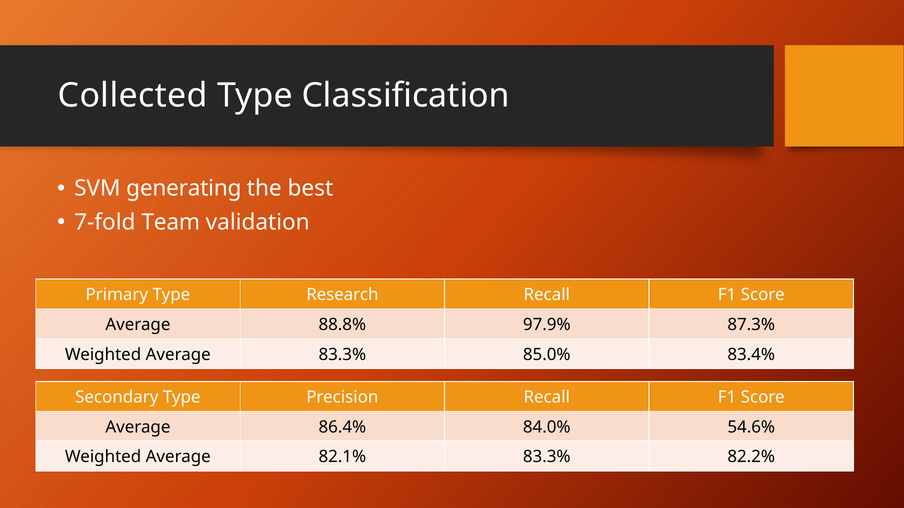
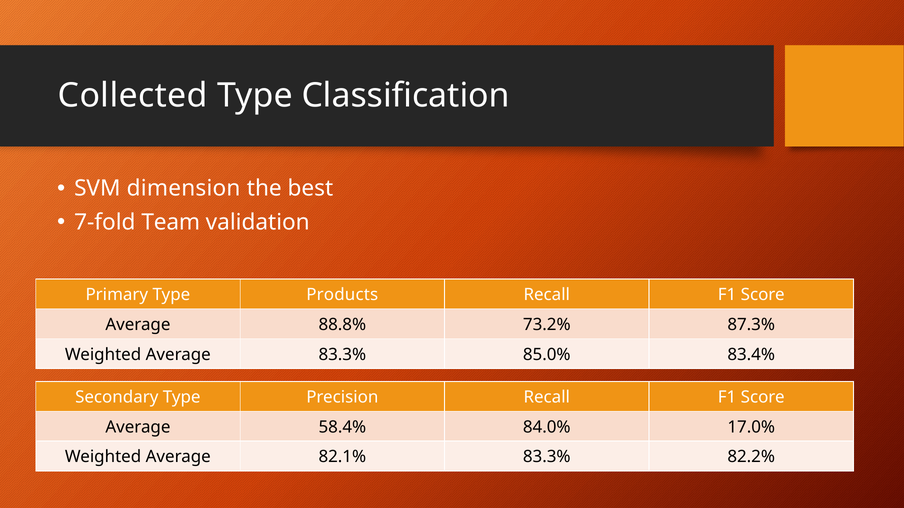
generating: generating -> dimension
Research: Research -> Products
97.9%: 97.9% -> 73.2%
86.4%: 86.4% -> 58.4%
54.6%: 54.6% -> 17.0%
